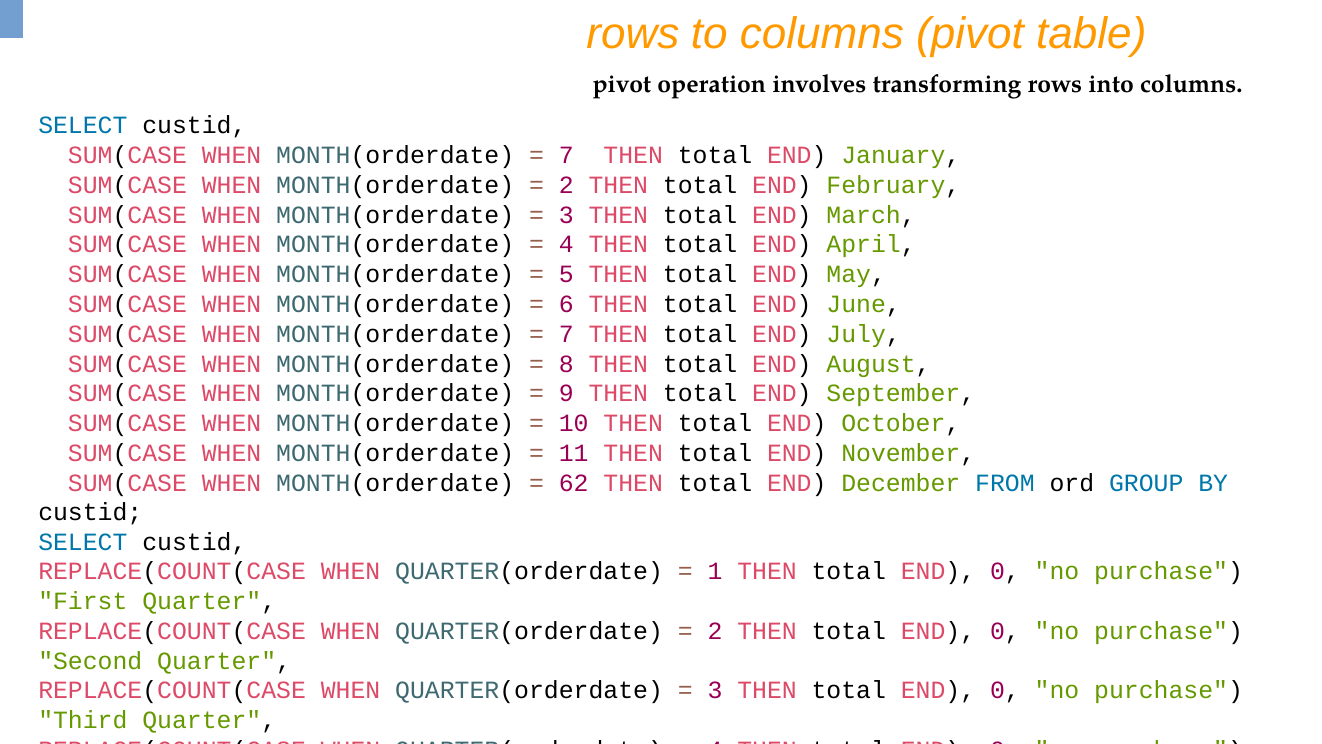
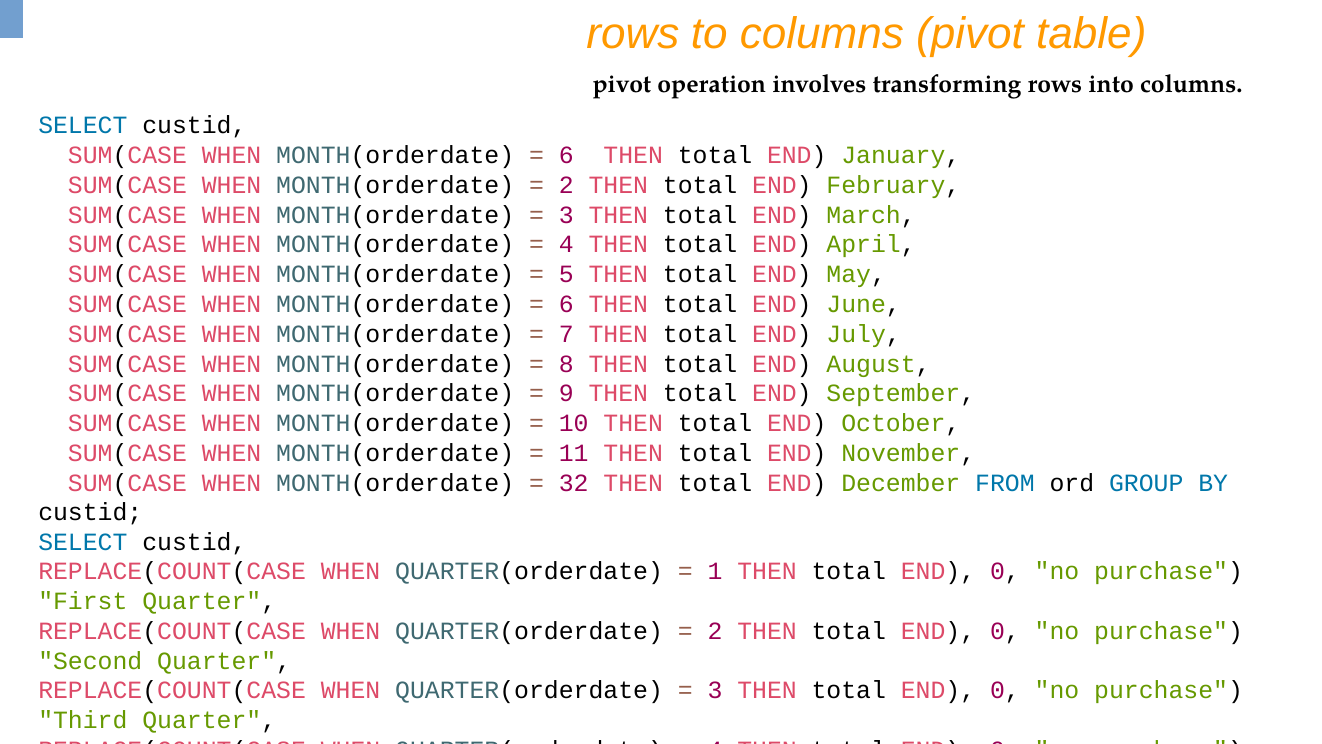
7 at (566, 155): 7 -> 6
62: 62 -> 32
